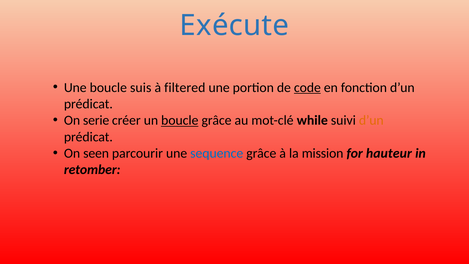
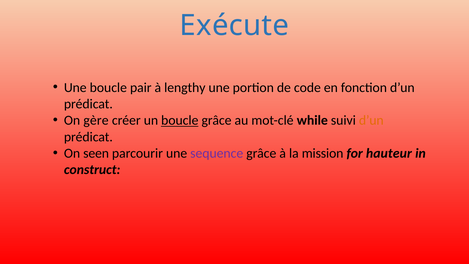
suis: suis -> pair
filtered: filtered -> lengthy
code underline: present -> none
serie: serie -> gère
sequence colour: blue -> purple
retomber: retomber -> construct
